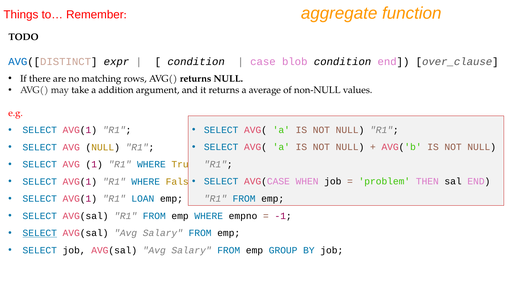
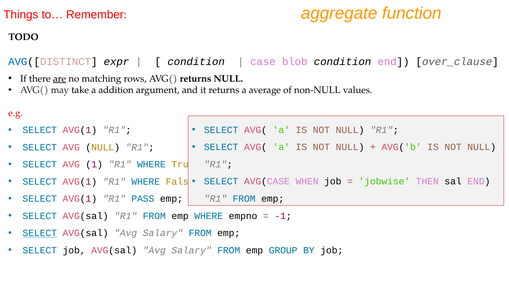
are underline: none -> present
problem: problem -> jobwise
LOAN: LOAN -> PASS
